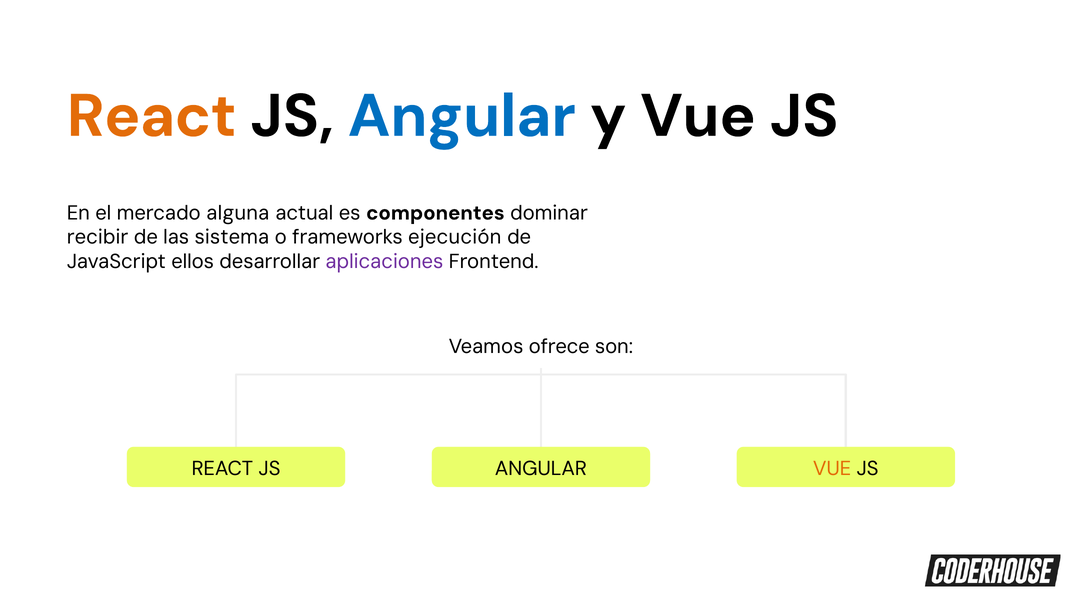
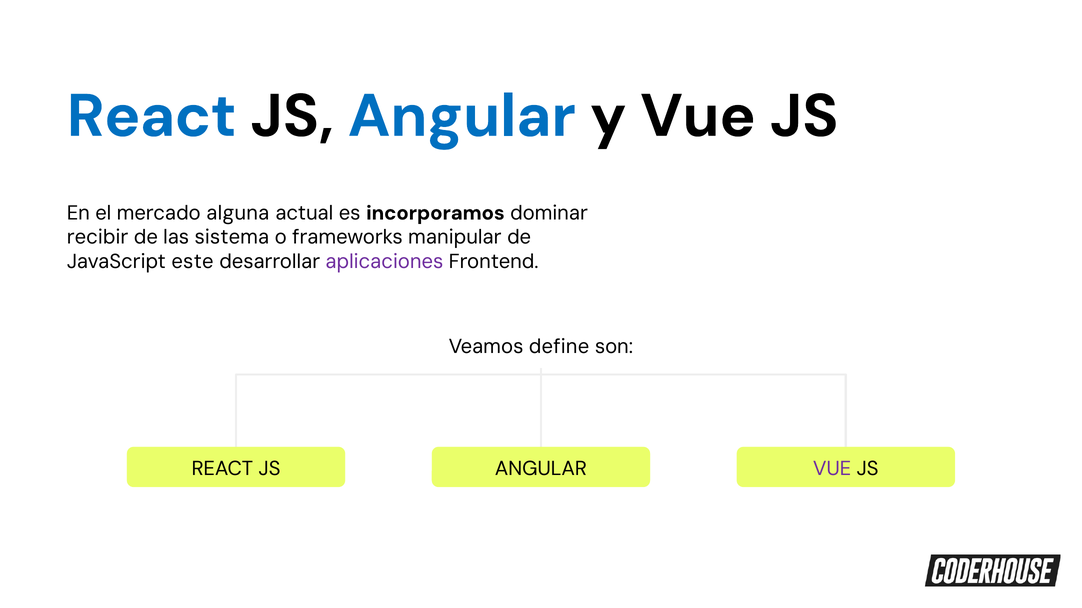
React at (152, 116) colour: orange -> blue
componentes: componentes -> incorporamos
ejecución: ejecución -> manipular
ellos: ellos -> este
ofrece: ofrece -> define
VUE at (832, 469) colour: orange -> purple
